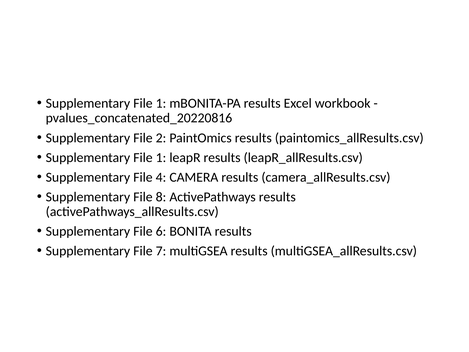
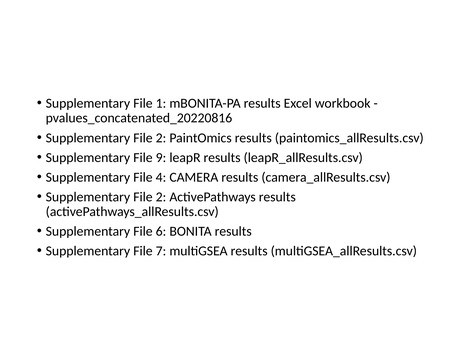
1 at (161, 157): 1 -> 9
8 at (161, 197): 8 -> 2
